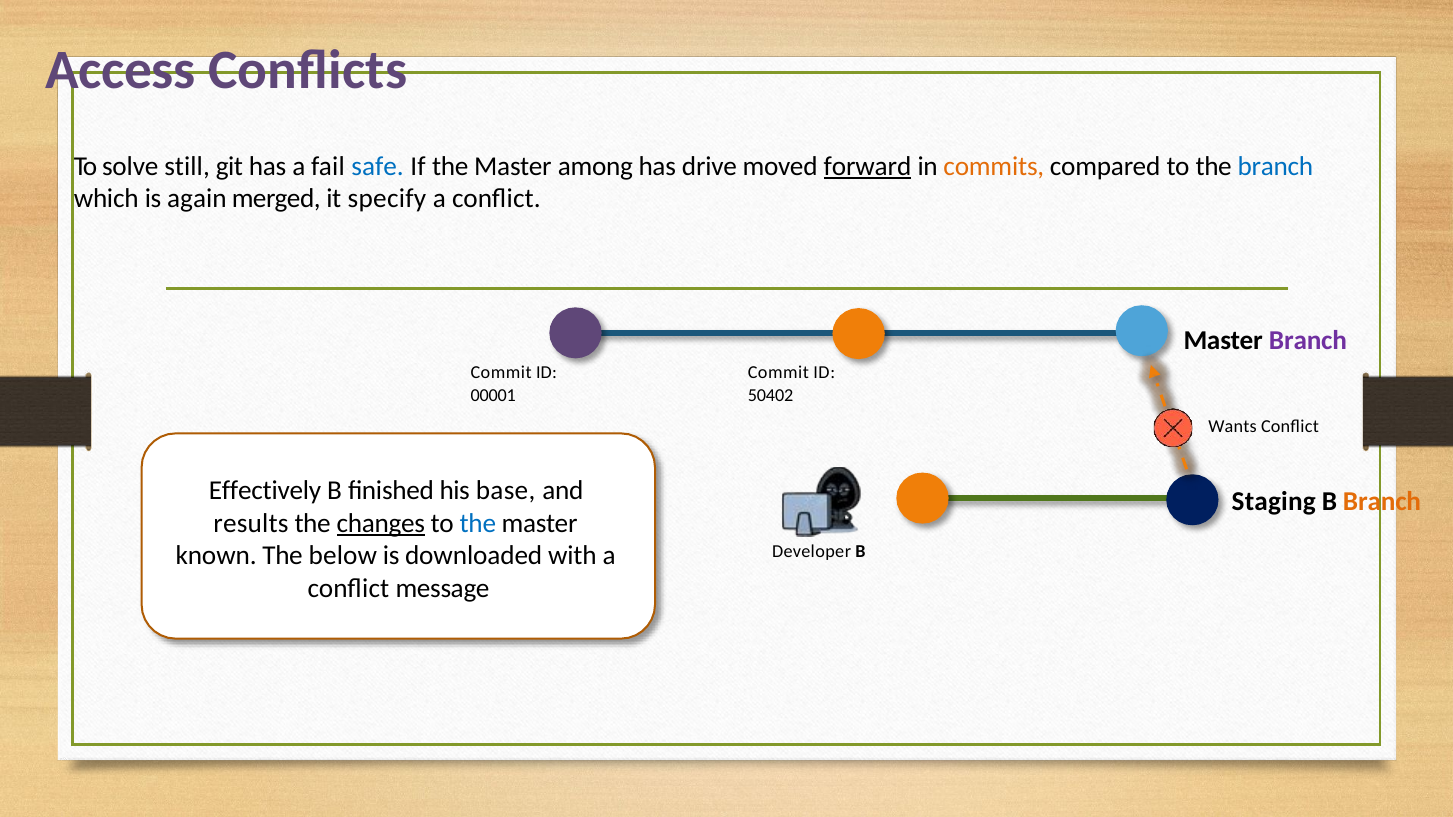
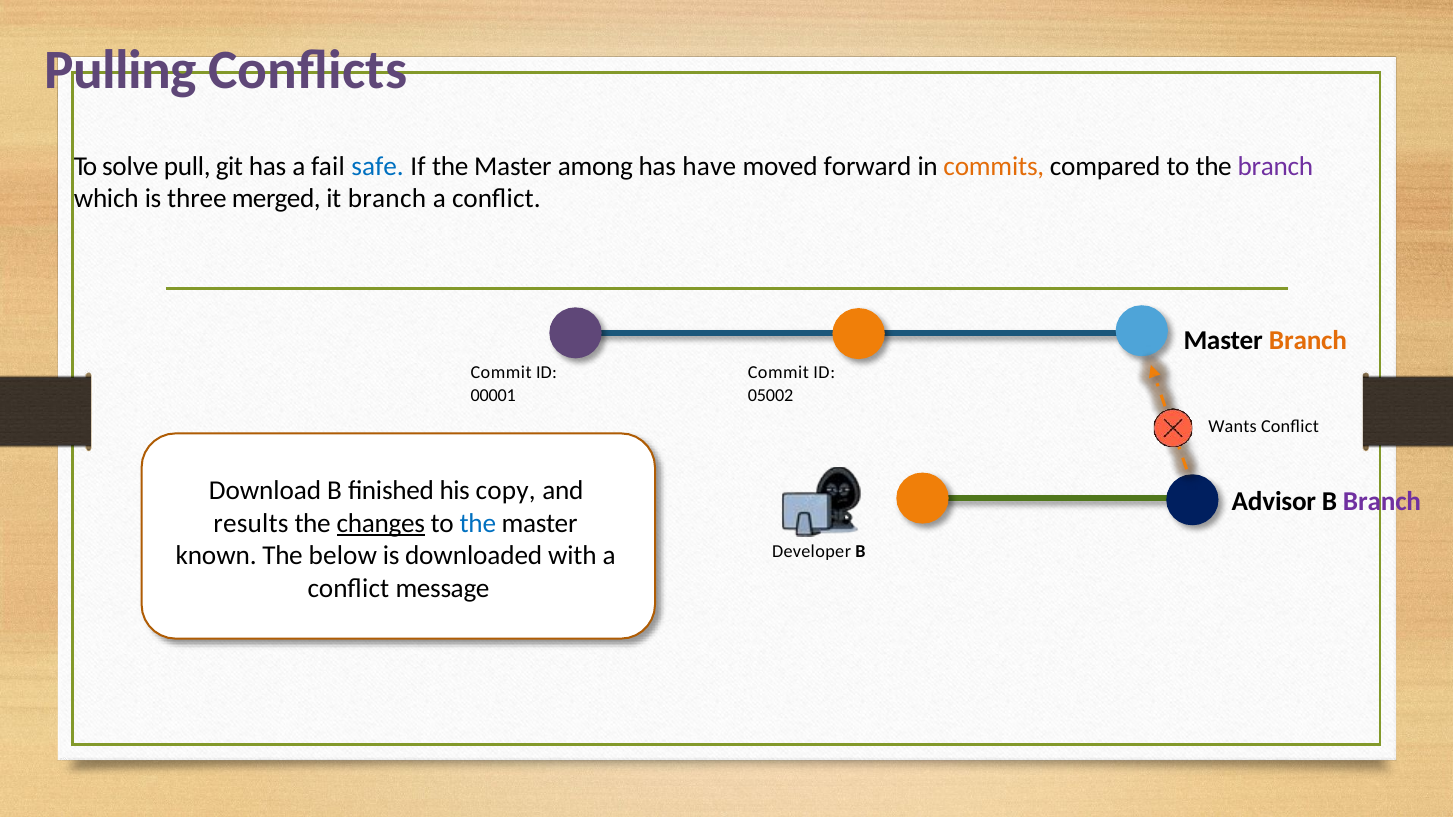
Access: Access -> Pulling
still: still -> pull
drive: drive -> have
forward underline: present -> none
branch at (1275, 166) colour: blue -> purple
again: again -> three
it specify: specify -> branch
Branch at (1308, 341) colour: purple -> orange
50402: 50402 -> 05002
Effectively: Effectively -> Download
base: base -> copy
Staging: Staging -> Advisor
Branch at (1382, 501) colour: orange -> purple
